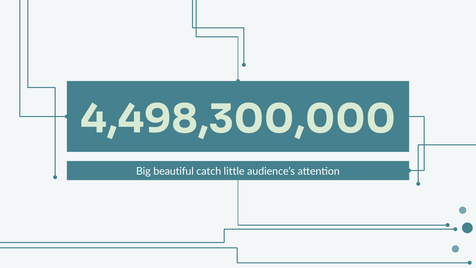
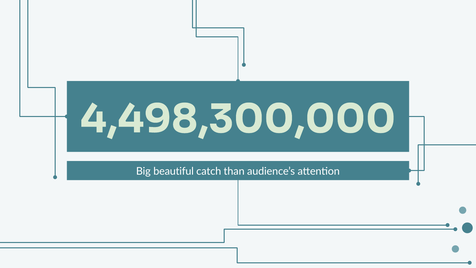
little: little -> than
